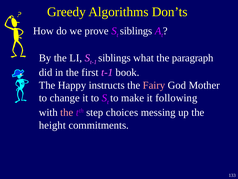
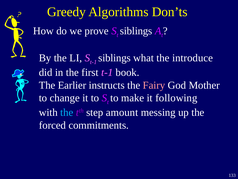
paragraph: paragraph -> introduce
Happy: Happy -> Earlier
the at (67, 112) colour: pink -> light blue
choices: choices -> amount
height: height -> forced
